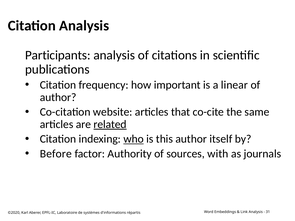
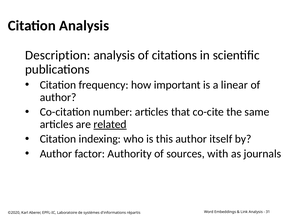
Participants: Participants -> Description
website: website -> number
who underline: present -> none
Before at (56, 154): Before -> Author
